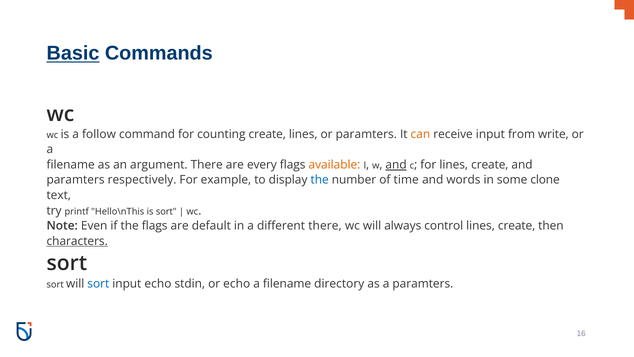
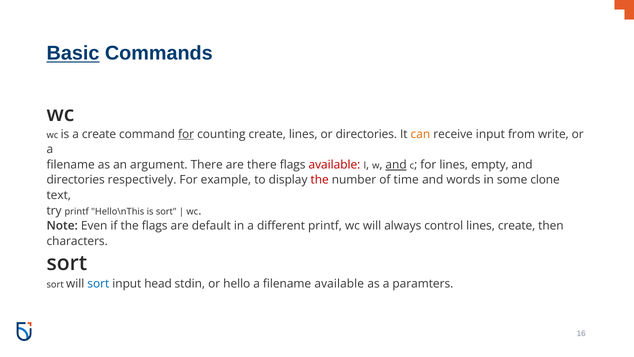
a follow: follow -> create
for at (186, 134) underline: none -> present
or paramters: paramters -> directories
are every: every -> there
available at (334, 165) colour: orange -> red
for lines create: create -> empty
paramters at (76, 180): paramters -> directories
the at (320, 180) colour: blue -> red
different there: there -> printf
characters underline: present -> none
input echo: echo -> head
or echo: echo -> hello
filename directory: directory -> available
